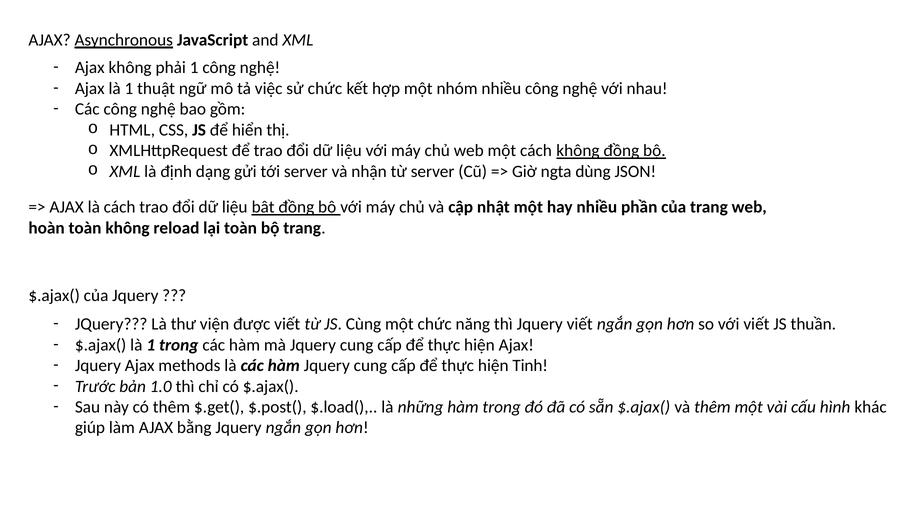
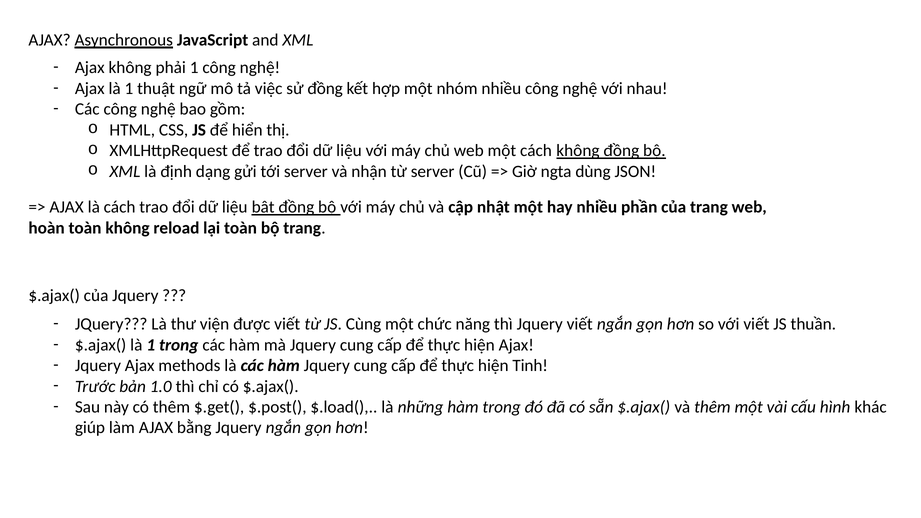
sử chức: chức -> đồng
